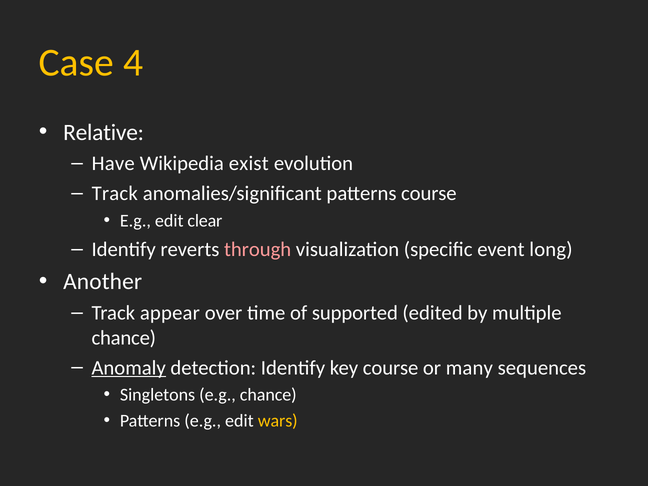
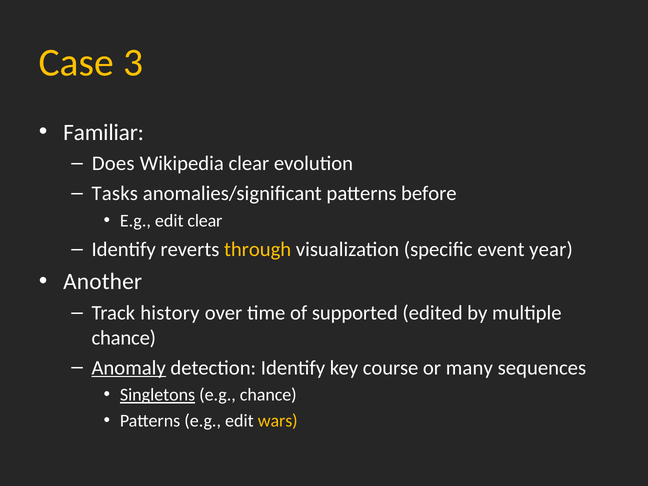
4: 4 -> 3
Relative: Relative -> Familiar
Have: Have -> Does
Wikipedia exist: exist -> clear
Track at (115, 193): Track -> Tasks
patterns course: course -> before
through colour: pink -> yellow
long: long -> year
appear: appear -> history
Singletons underline: none -> present
